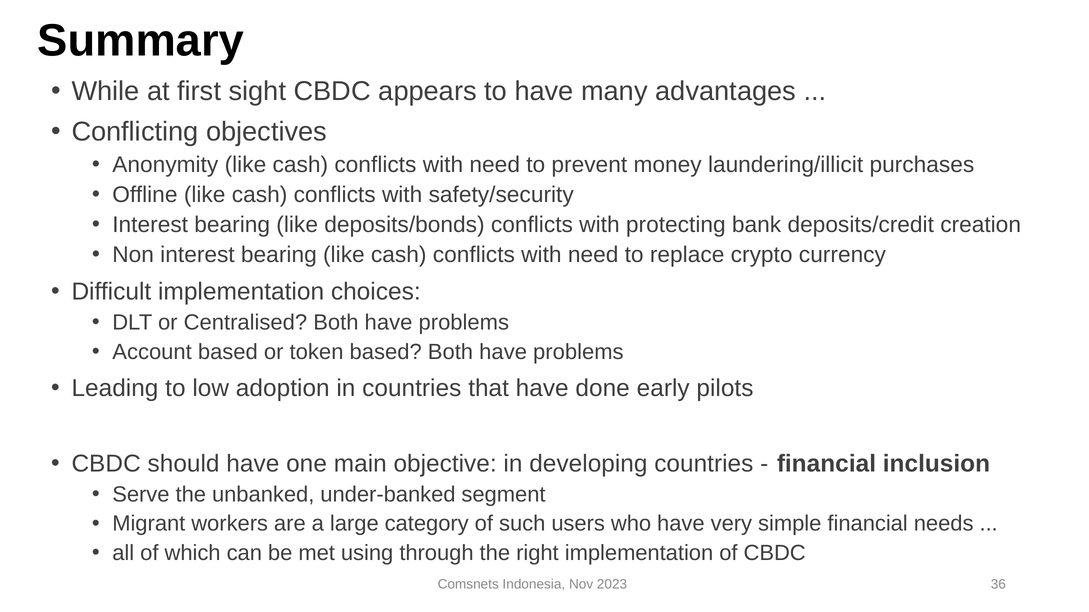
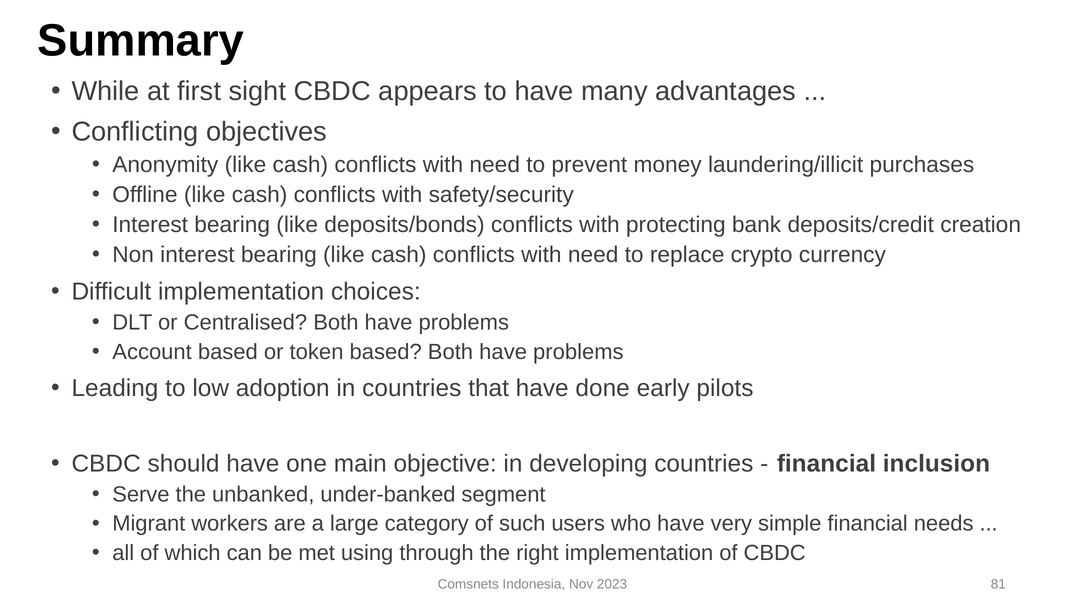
36: 36 -> 81
